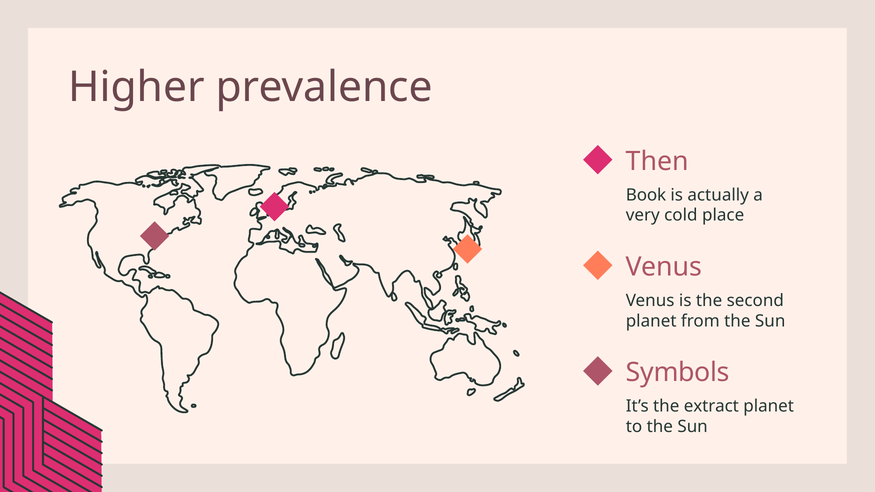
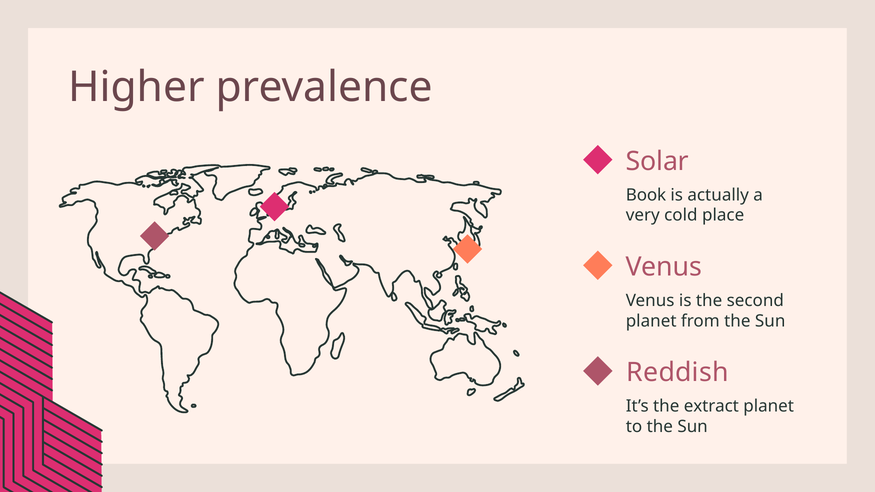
Then: Then -> Solar
Symbols: Symbols -> Reddish
